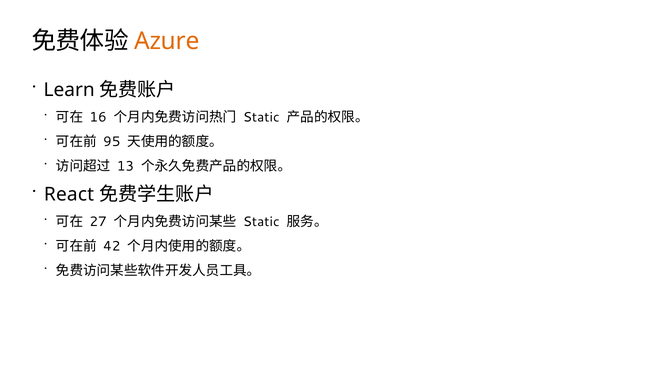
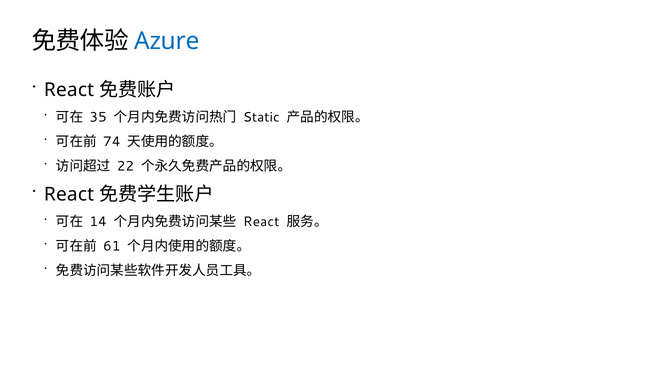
Azure colour: orange -> blue
Learn at (69, 90): Learn -> React
16: 16 -> 35
95: 95 -> 74
13: 13 -> 22
27: 27 -> 14
Static at (261, 222): Static -> React
42: 42 -> 61
